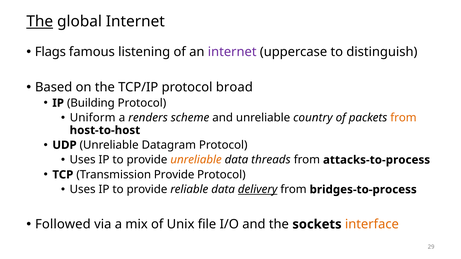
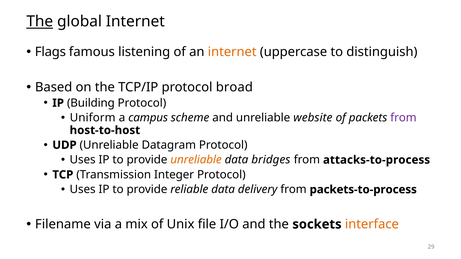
internet at (232, 52) colour: purple -> orange
renders: renders -> campus
country: country -> website
from at (403, 118) colour: orange -> purple
threads: threads -> bridges
Transmission Provide: Provide -> Integer
delivery underline: present -> none
bridges-to-process: bridges-to-process -> packets-to-process
Followed: Followed -> Filename
